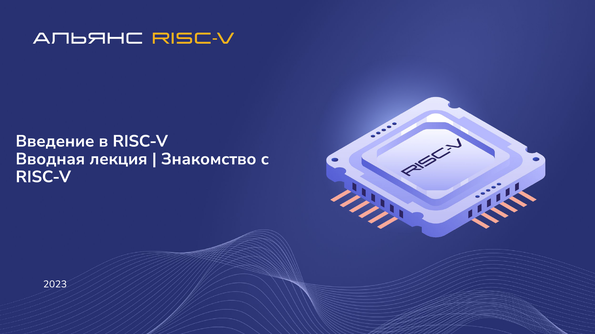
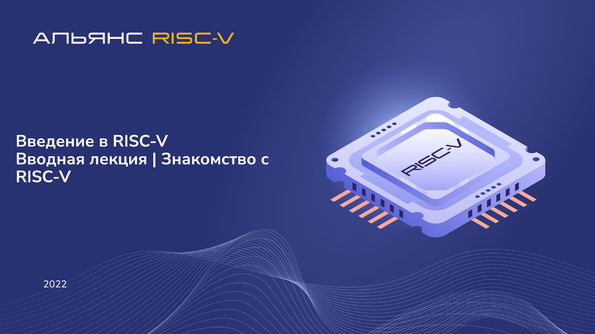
2023: 2023 -> 2022
